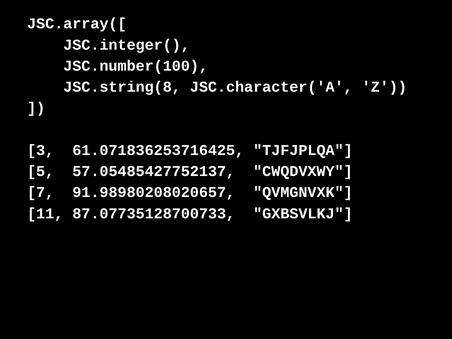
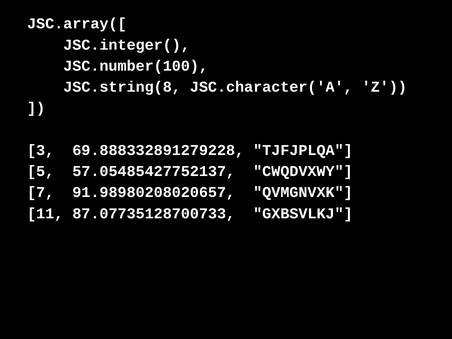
61.071836253716425: 61.071836253716425 -> 69.888332891279228
